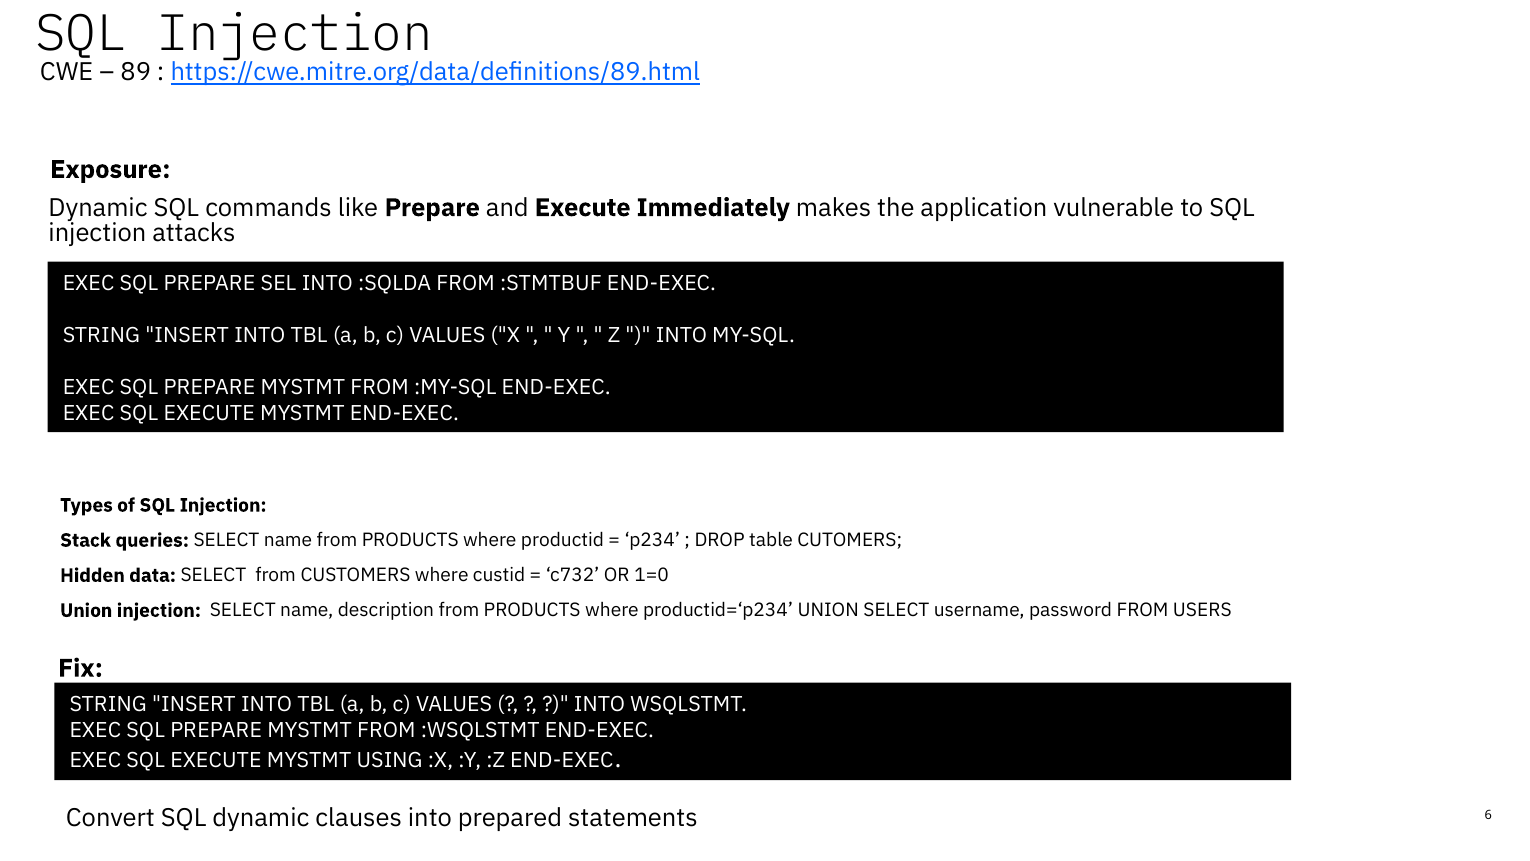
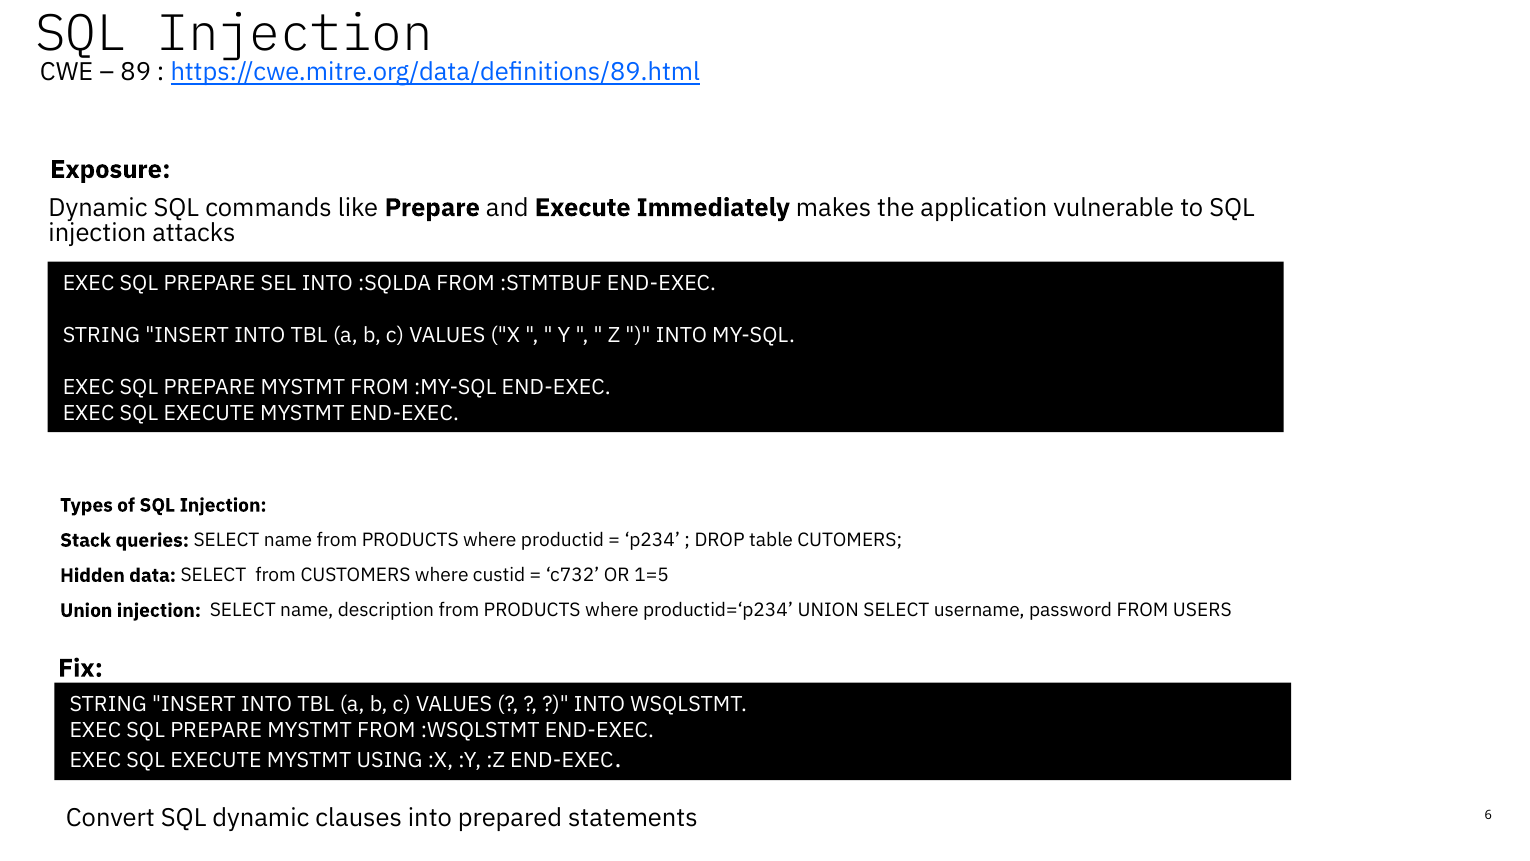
1=0: 1=0 -> 1=5
